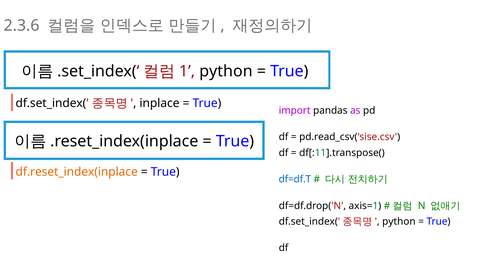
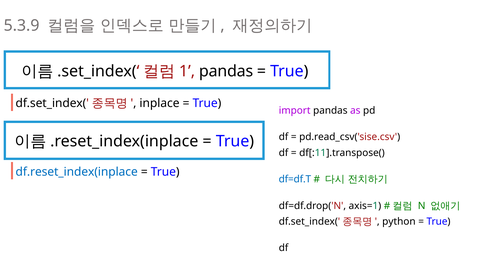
2.3.6: 2.3.6 -> 5.3.9
python at (226, 71): python -> pandas
df.reset_index(inplace colour: orange -> blue
